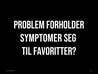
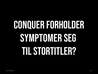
PROBLEM: PROBLEM -> CONQUER
FAVORITTER: FAVORITTER -> STORTITLER
